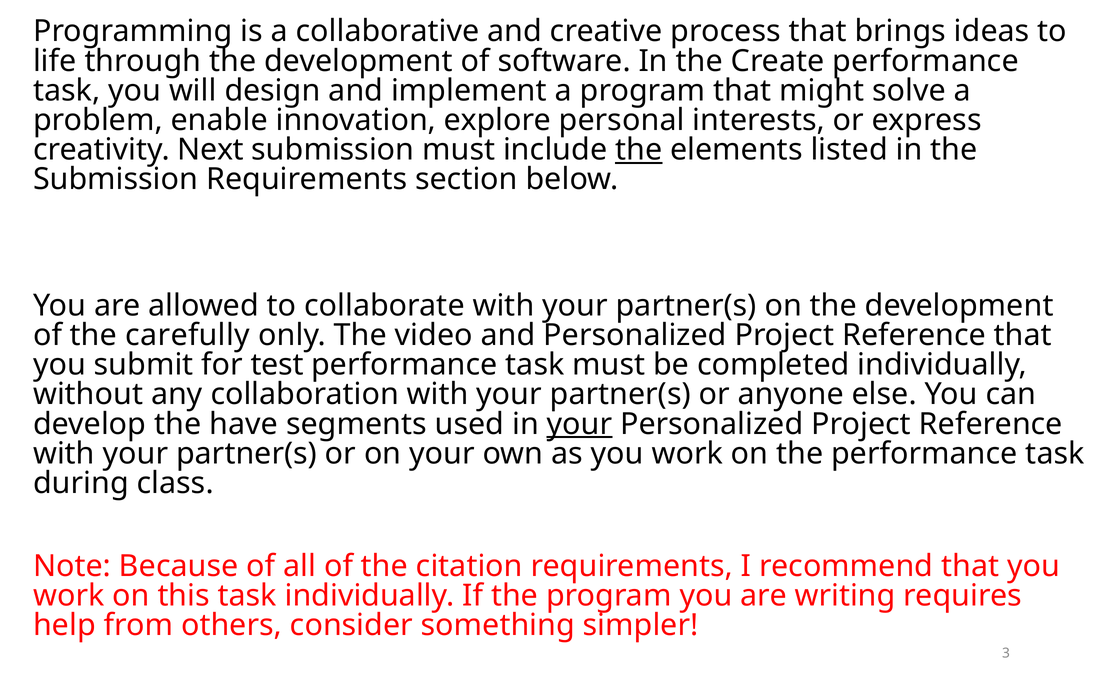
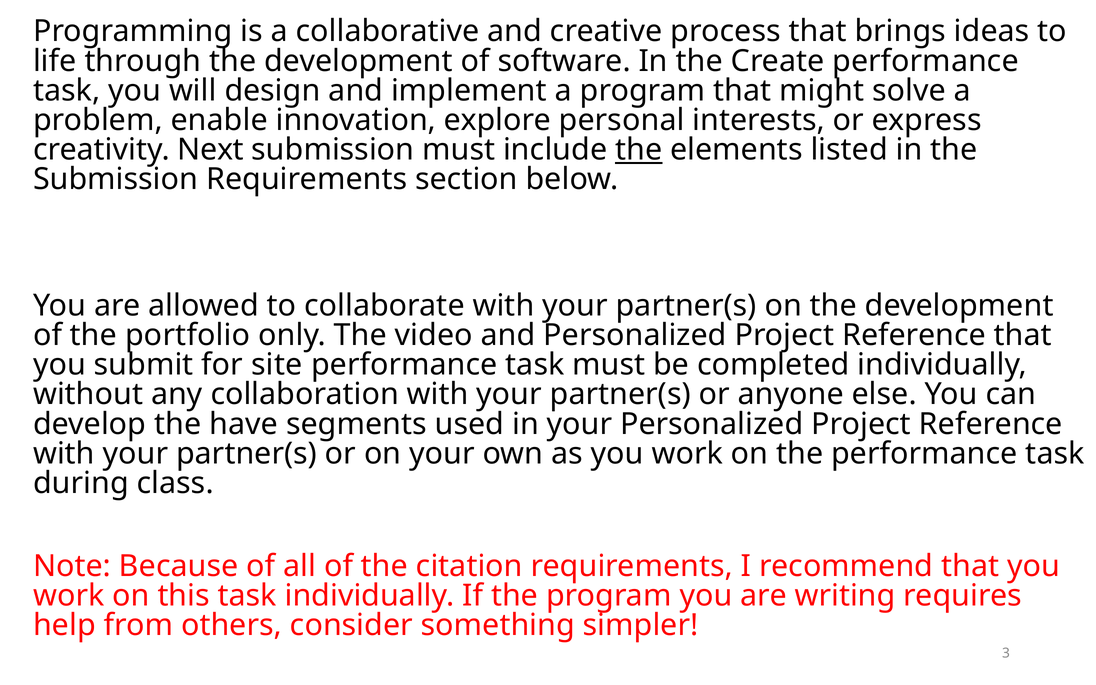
carefully: carefully -> portfolio
test: test -> site
your at (579, 424) underline: present -> none
